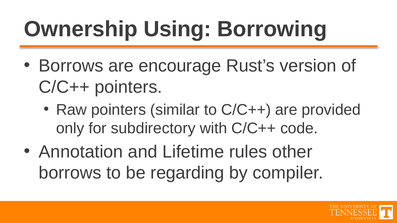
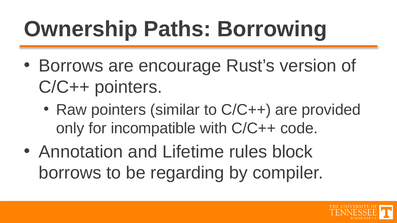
Using: Using -> Paths
subdirectory: subdirectory -> incompatible
other: other -> block
